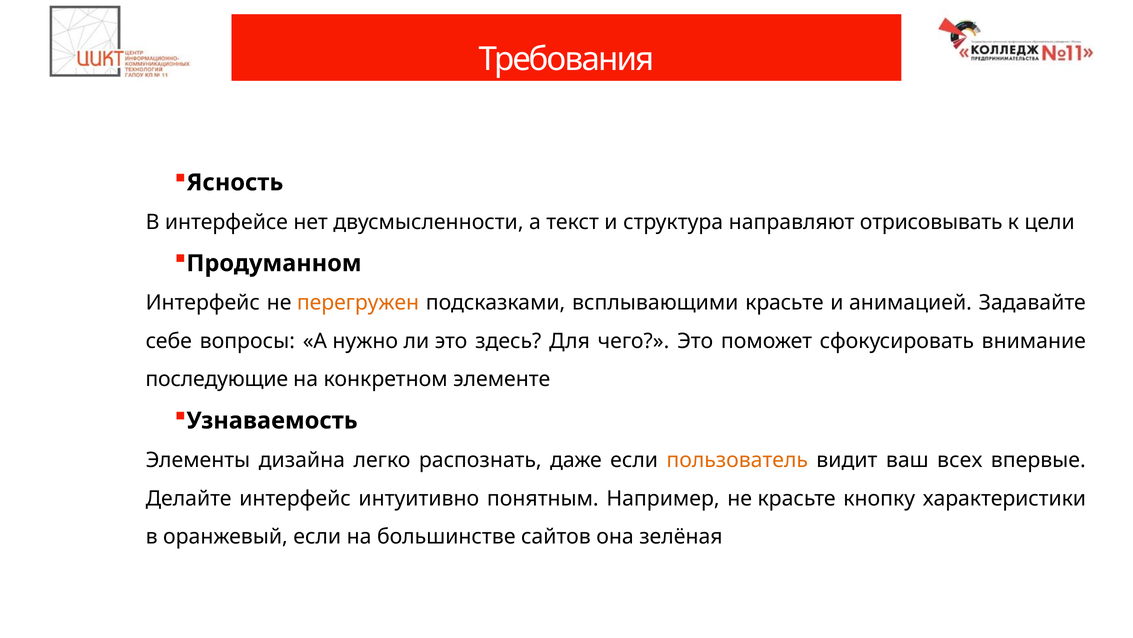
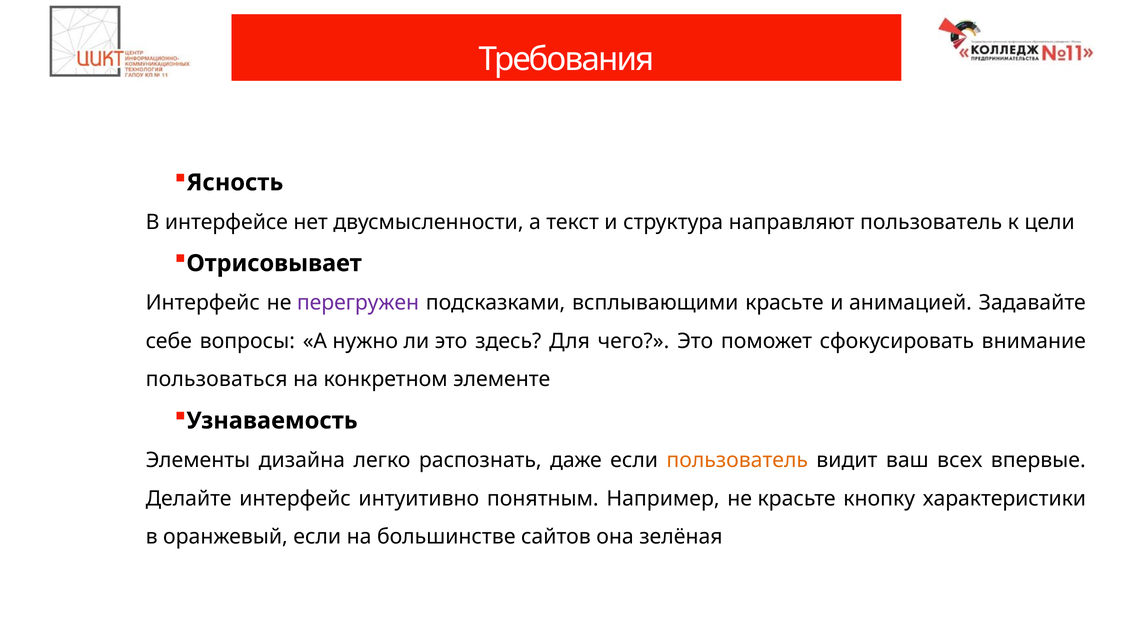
направляют отрисовывать: отрисовывать -> пользователь
Продуманном: Продуманном -> Отрисовывает
перегружен colour: orange -> purple
последующие: последующие -> пользоваться
